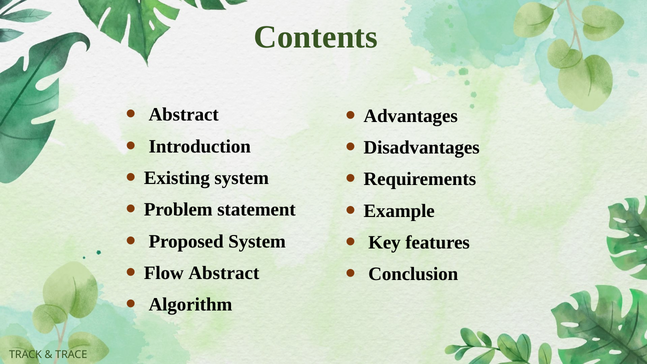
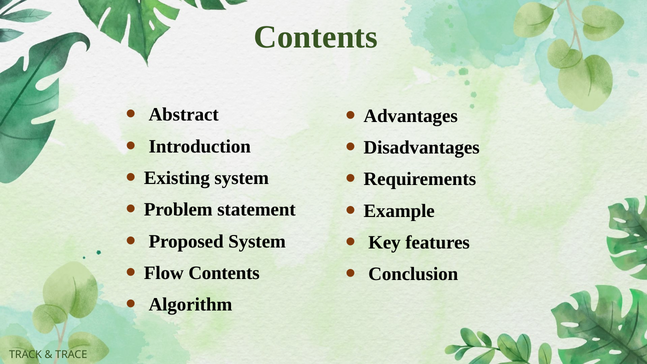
Flow Abstract: Abstract -> Contents
